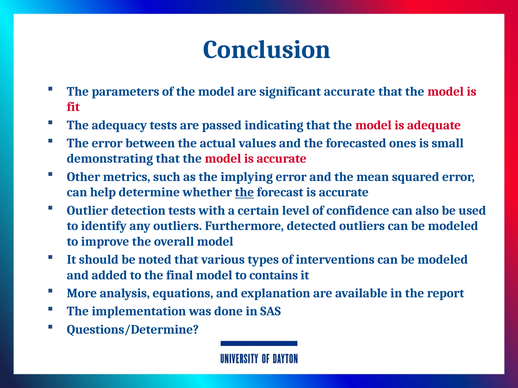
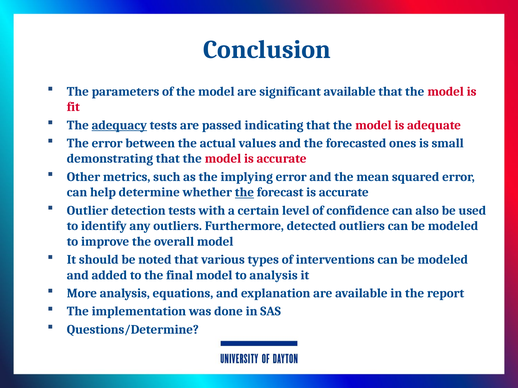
significant accurate: accurate -> available
adequacy underline: none -> present
to contains: contains -> analysis
